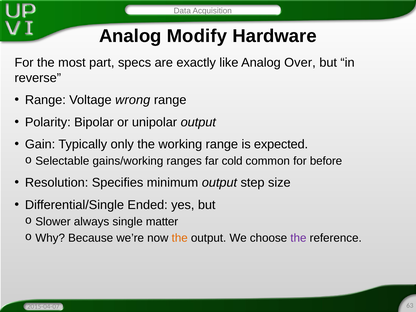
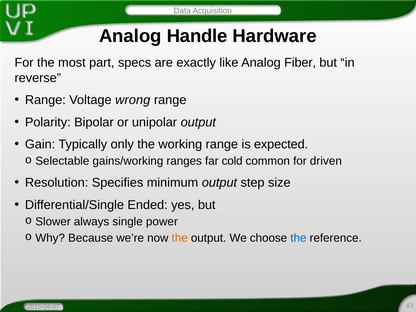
Modify: Modify -> Handle
Over: Over -> Fiber
before: before -> driven
matter: matter -> power
the at (298, 238) colour: purple -> blue
